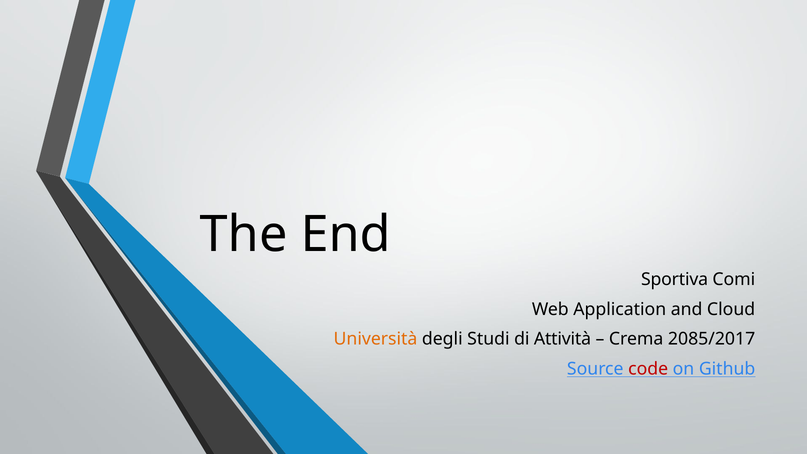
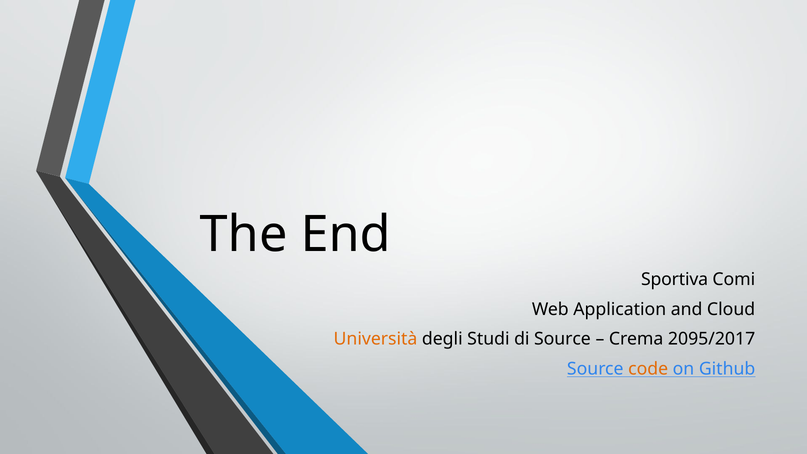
di Attività: Attività -> Source
2085/2017: 2085/2017 -> 2095/2017
code colour: red -> orange
